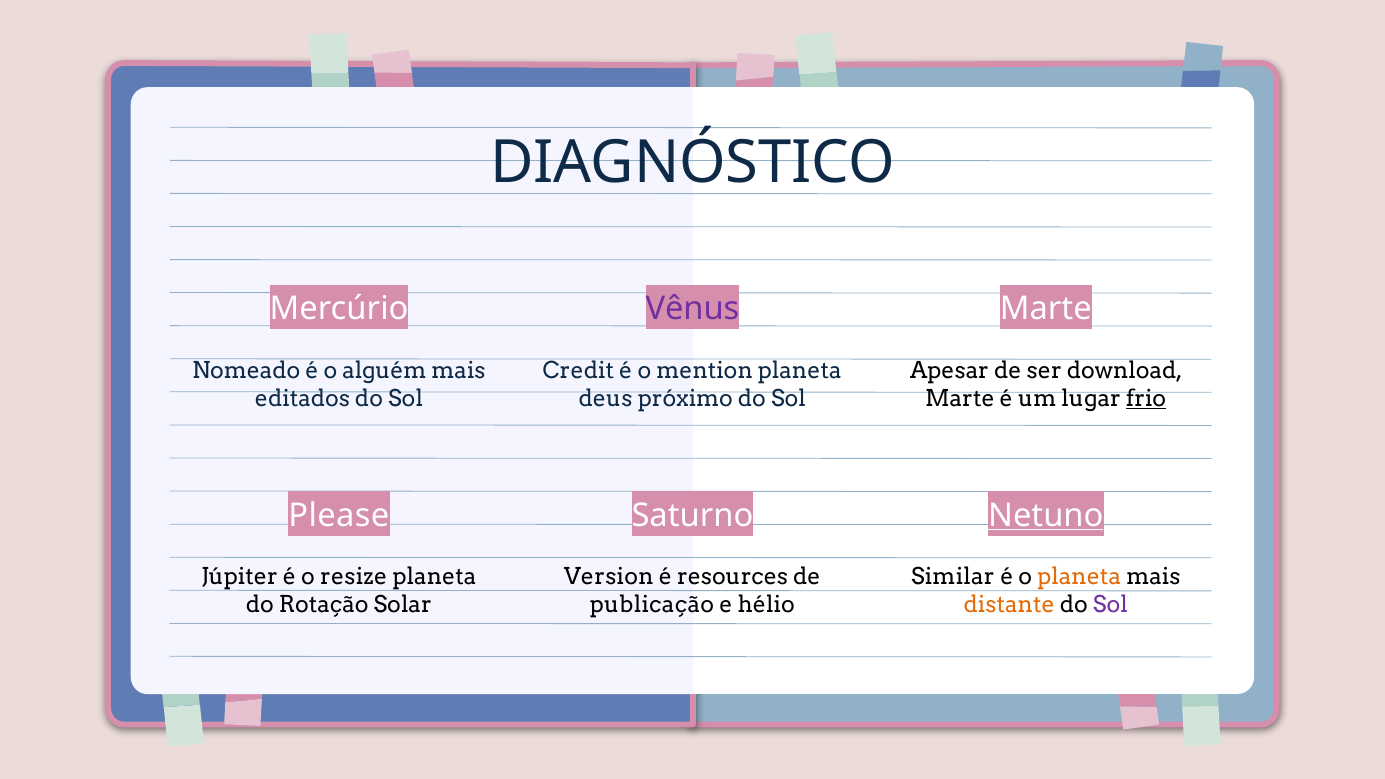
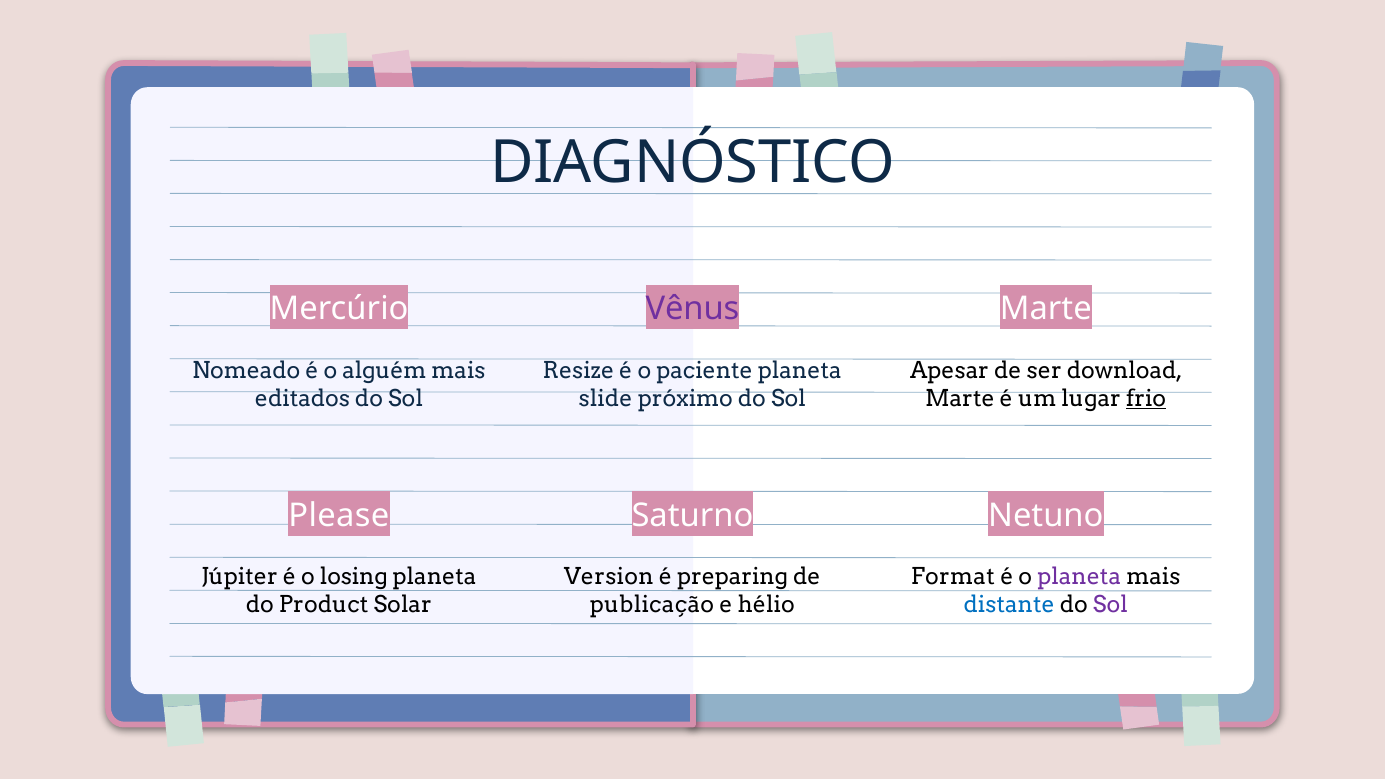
Credit: Credit -> Resize
mention: mention -> paciente
deus: deus -> slide
Netuno underline: present -> none
resize: resize -> losing
resources: resources -> preparing
Similar: Similar -> Format
planeta at (1079, 577) colour: orange -> purple
Rotação: Rotação -> Product
distante colour: orange -> blue
